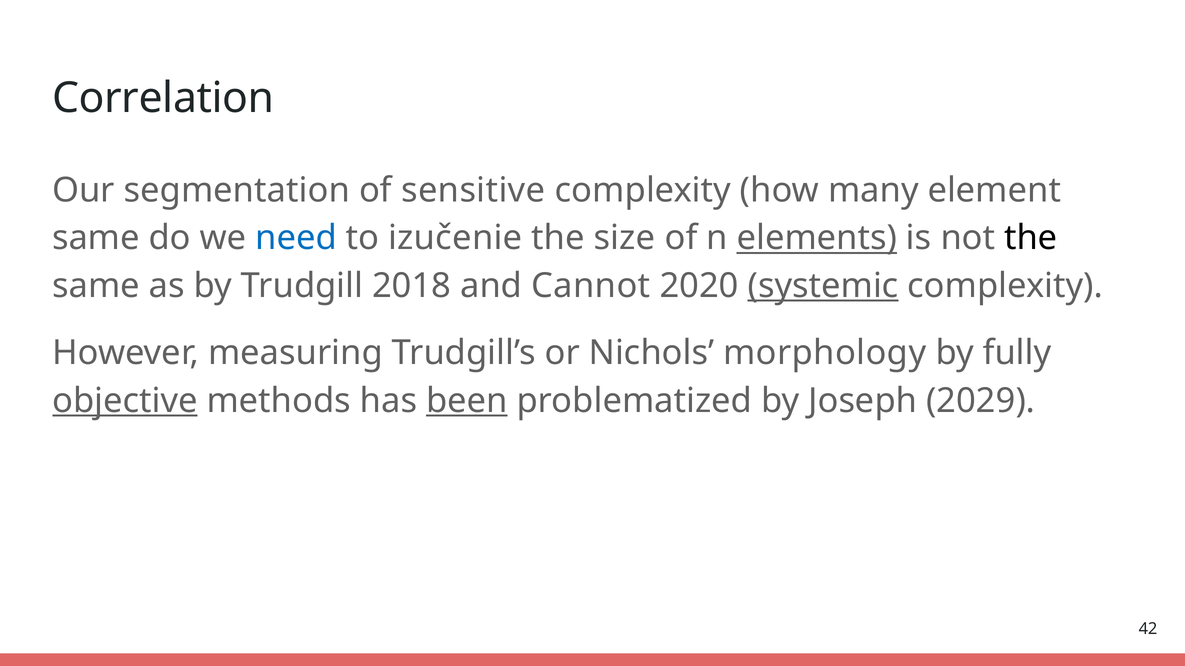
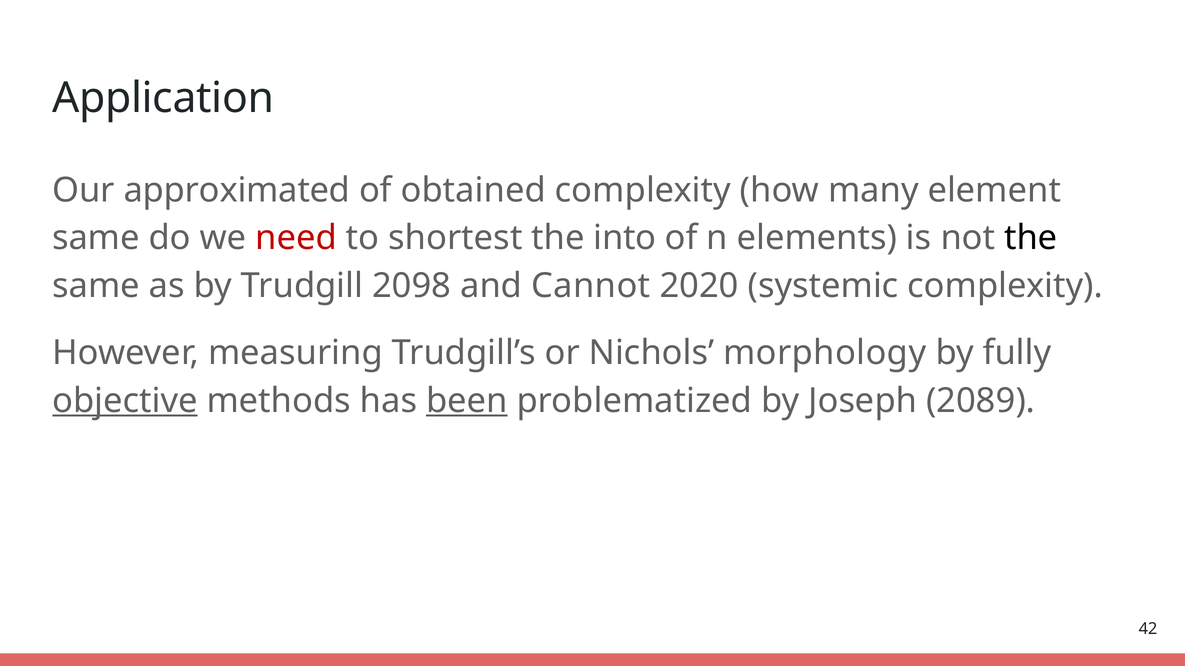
Correlation: Correlation -> Application
segmentation: segmentation -> approximated
sensitive: sensitive -> obtained
need colour: blue -> red
izučenie: izučenie -> shortest
size: size -> into
elements underline: present -> none
2018: 2018 -> 2098
systemic underline: present -> none
2029: 2029 -> 2089
